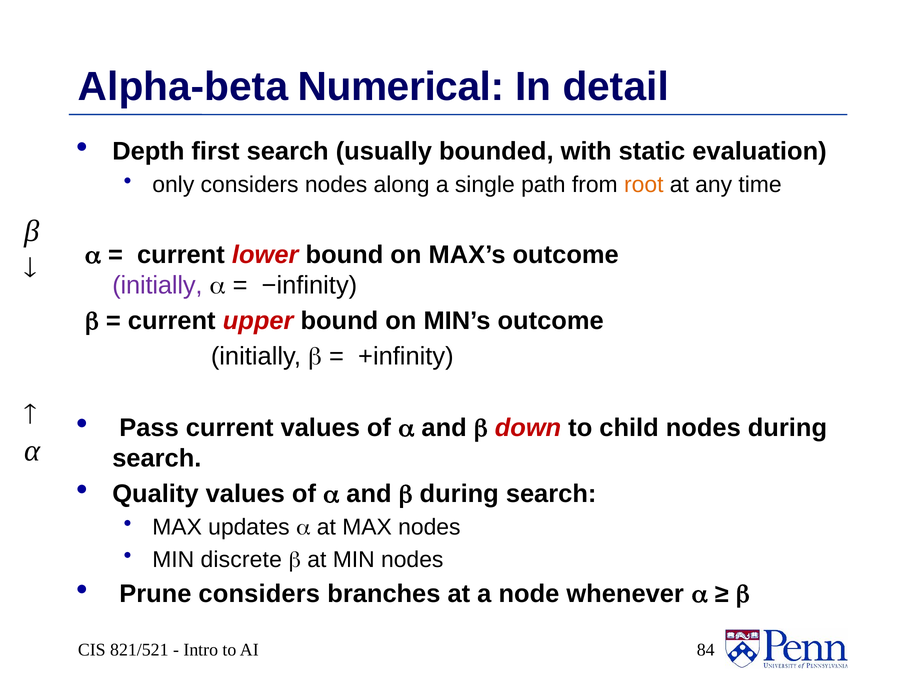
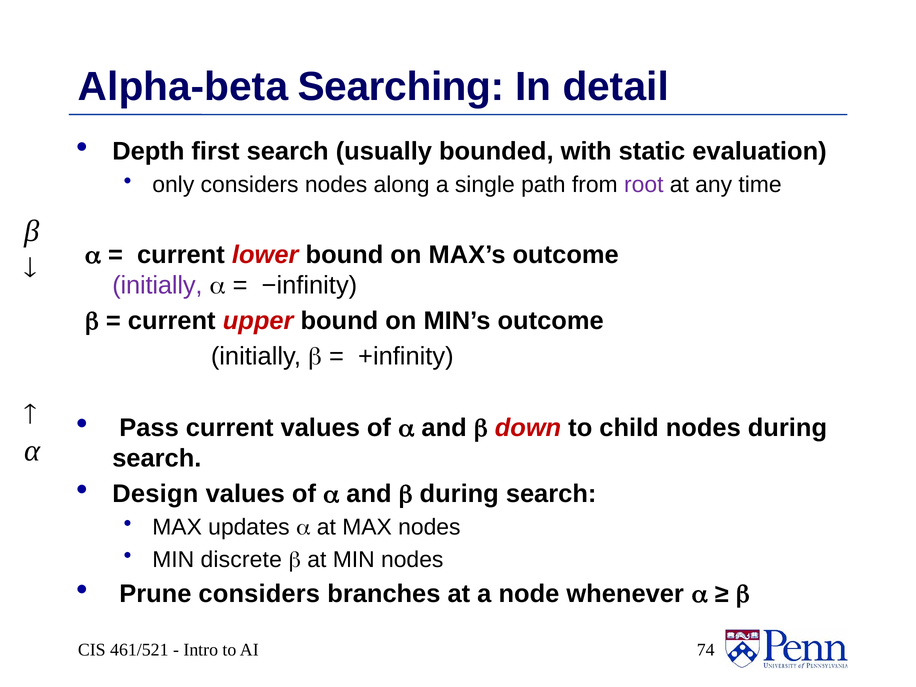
Numerical: Numerical -> Searching
root colour: orange -> purple
Quality: Quality -> Design
821/521: 821/521 -> 461/521
84: 84 -> 74
